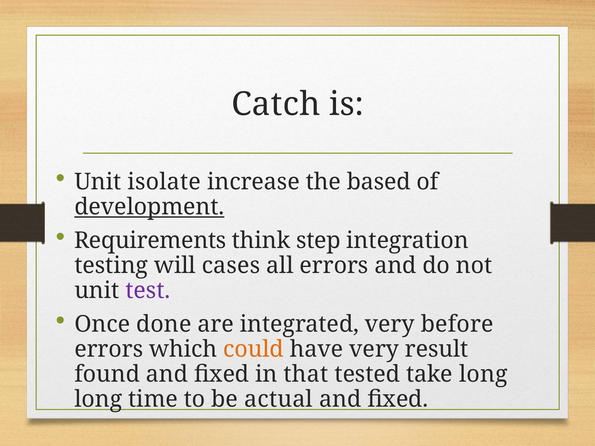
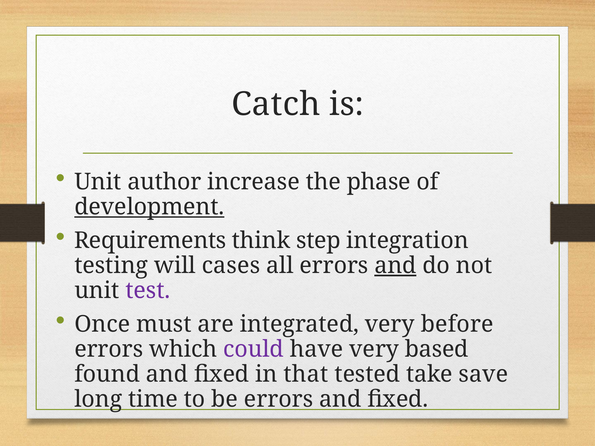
isolate: isolate -> author
based: based -> phase
and at (395, 266) underline: none -> present
done: done -> must
could colour: orange -> purple
result: result -> based
take long: long -> save
be actual: actual -> errors
